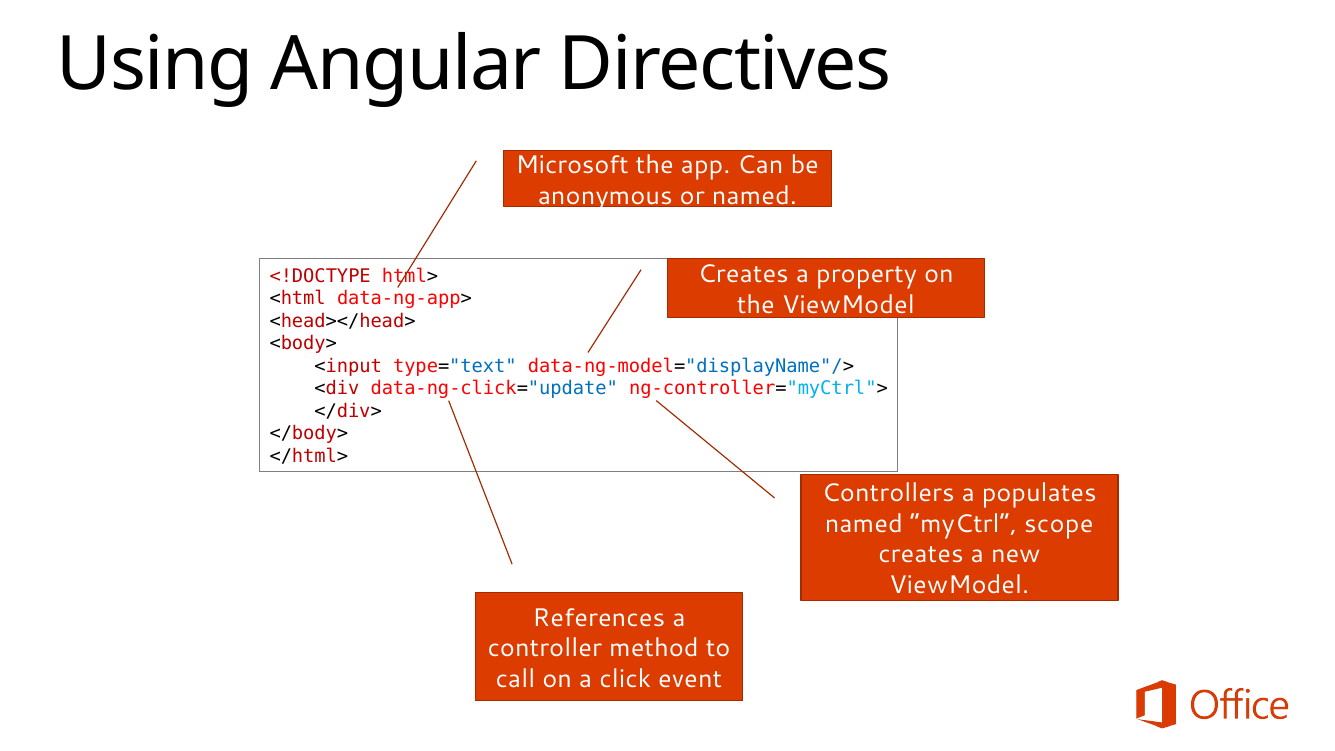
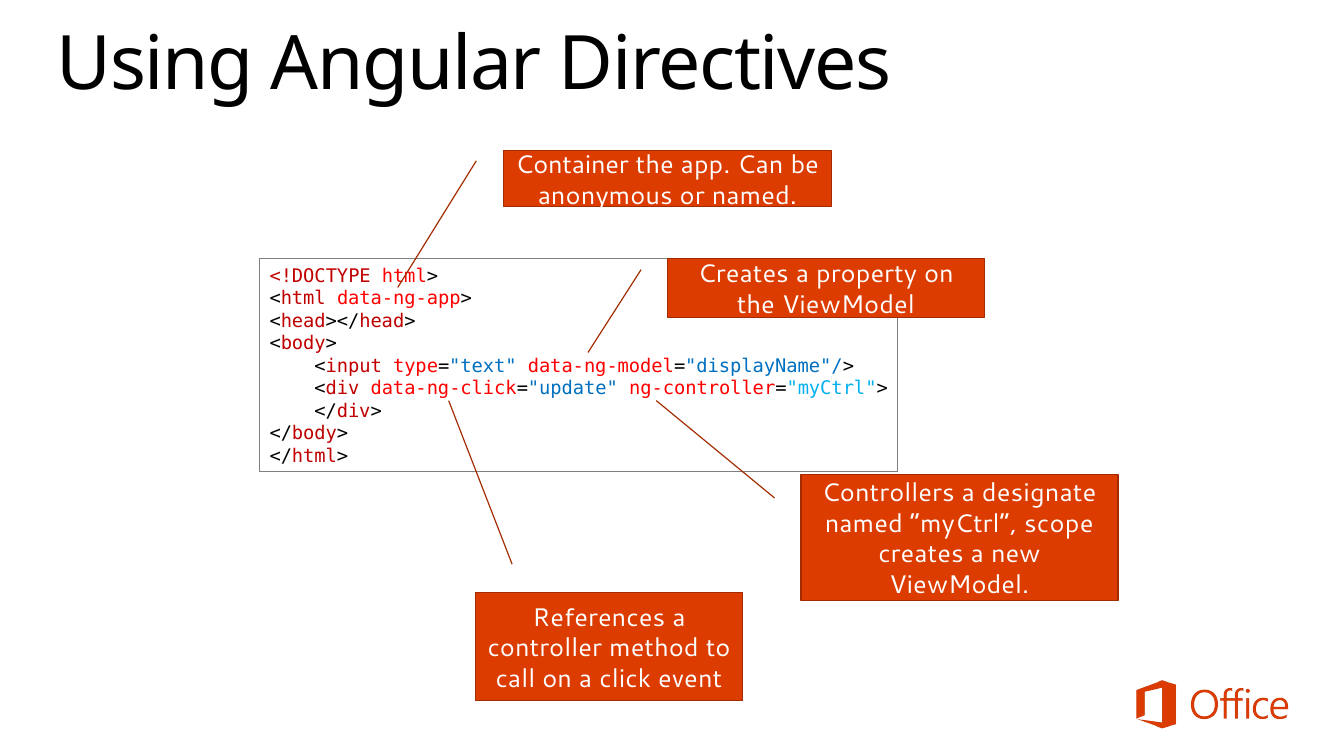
Microsoft: Microsoft -> Container
populates: populates -> designate
